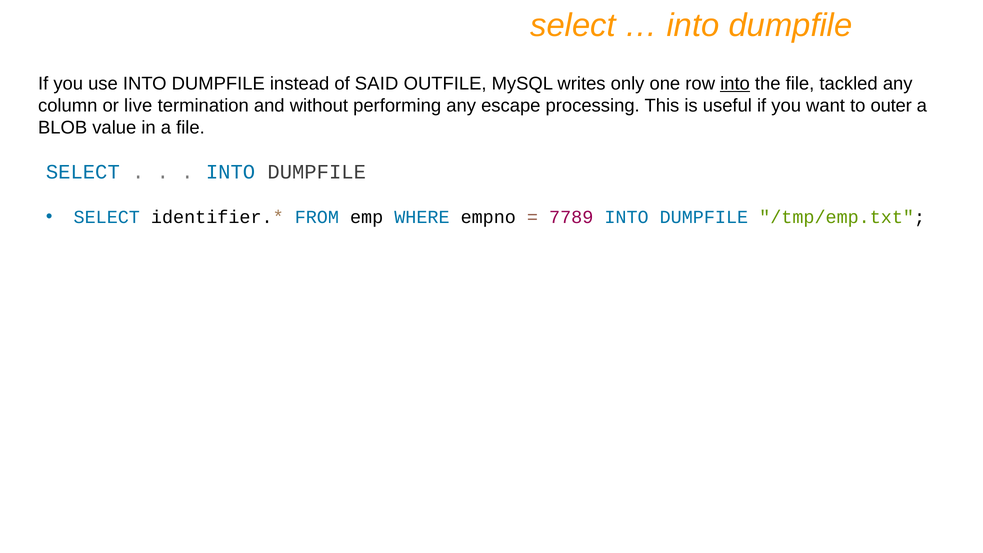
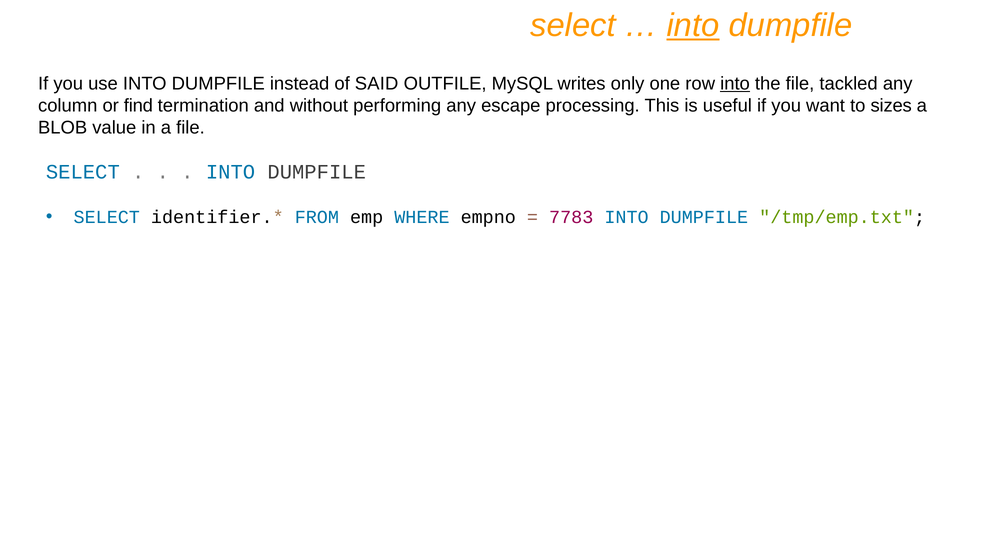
into at (693, 26) underline: none -> present
live: live -> find
outer: outer -> sizes
7789: 7789 -> 7783
